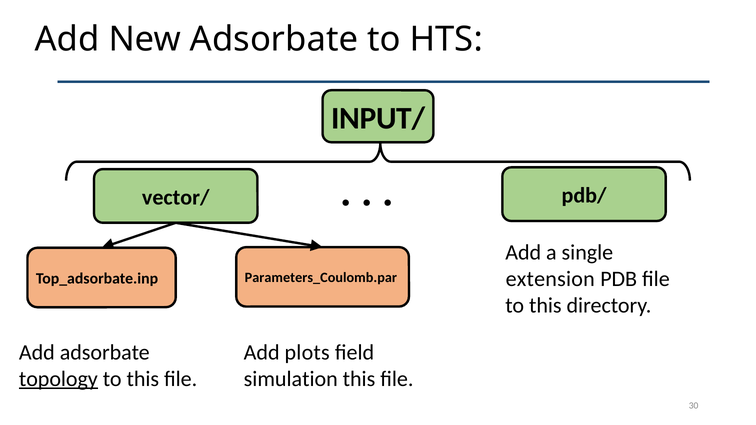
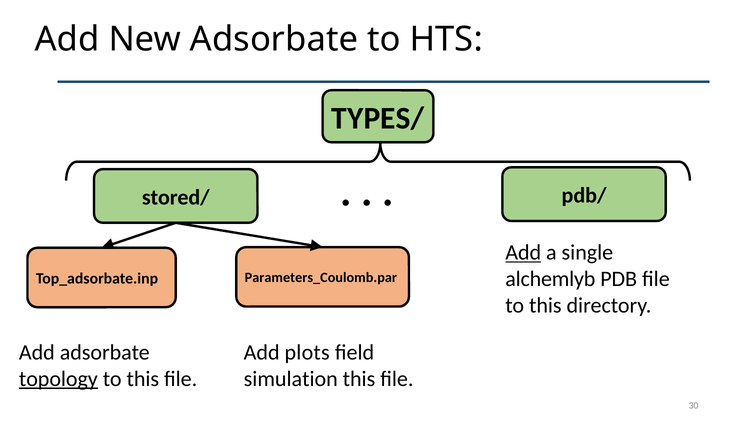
INPUT/: INPUT/ -> TYPES/
vector/: vector/ -> stored/
Add at (523, 253) underline: none -> present
extension: extension -> alchemlyb
